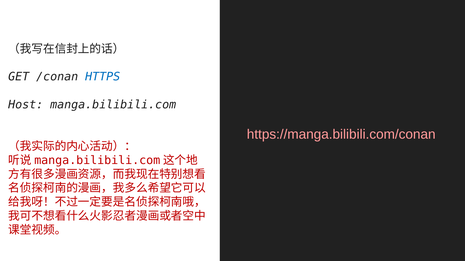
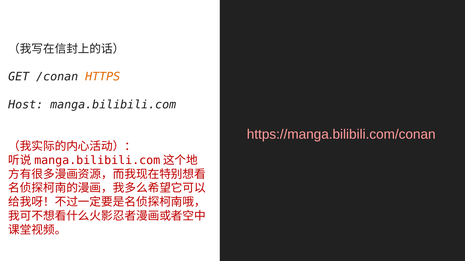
HTTPS colour: blue -> orange
